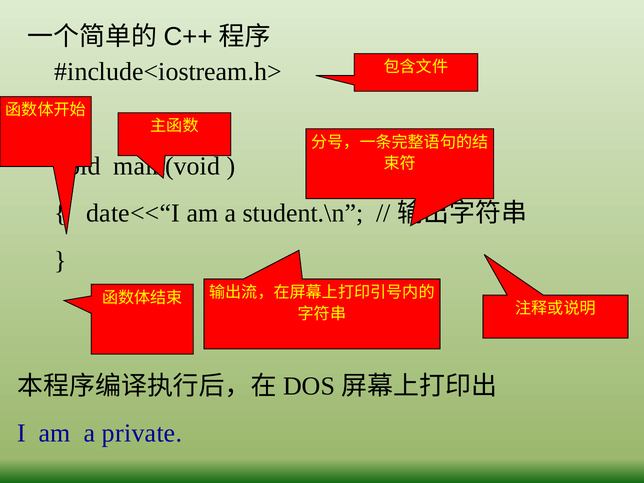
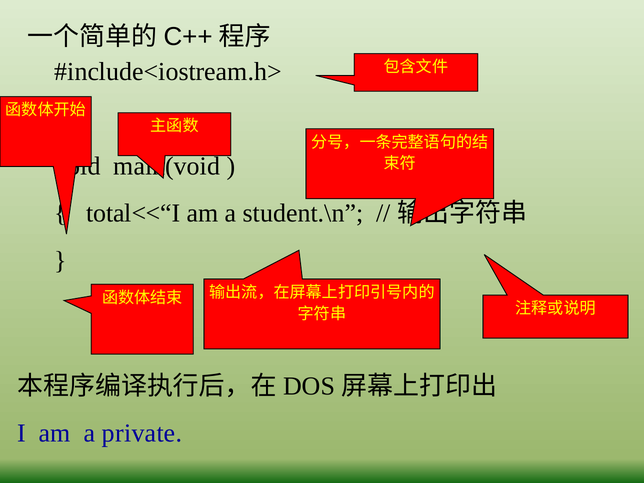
date<<“I: date<<“I -> total<<“I
